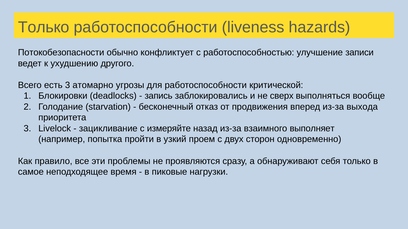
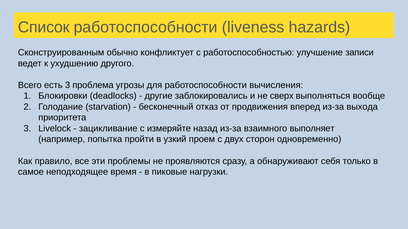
Только at (44, 27): Только -> Список
Потокобезопасности: Потокобезопасности -> Сконструированным
атомарно: атомарно -> проблема
критической: критической -> вычисления
запись: запись -> другие
